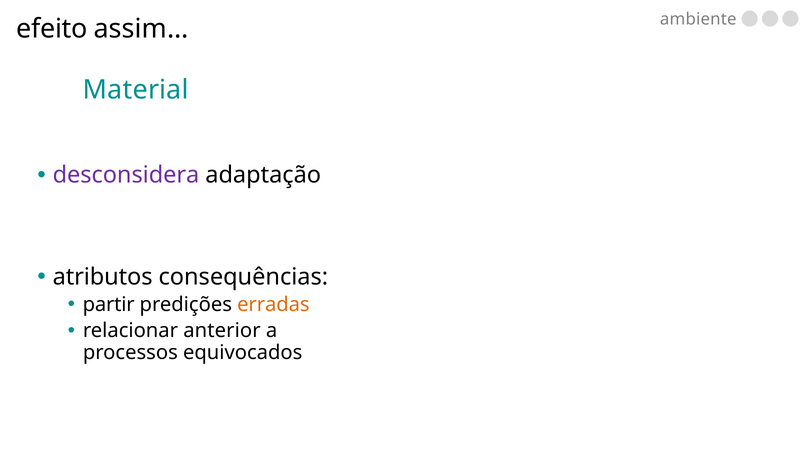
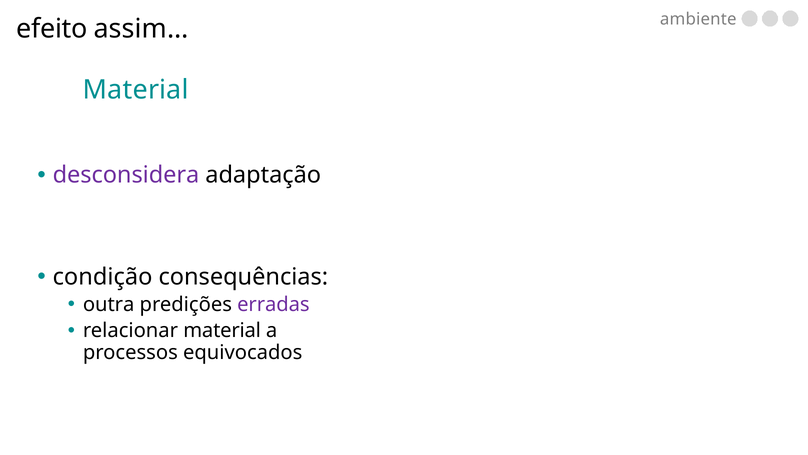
atributos: atributos -> condição
partir: partir -> outra
erradas colour: orange -> purple
relacionar anterior: anterior -> material
